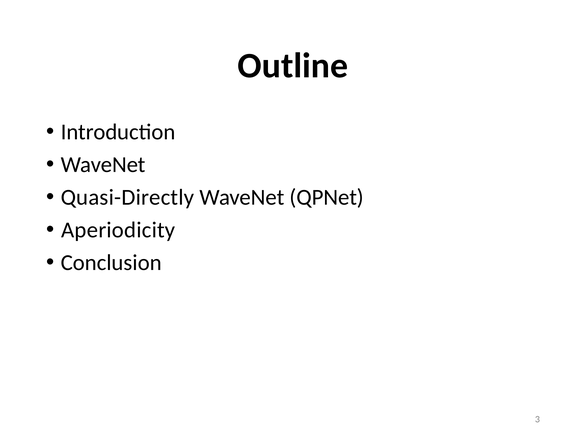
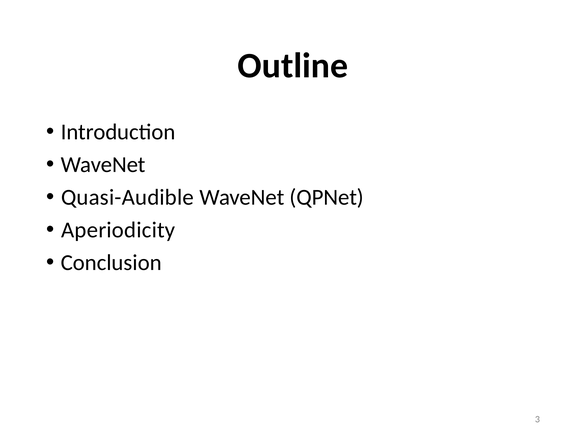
Quasi-Directly: Quasi-Directly -> Quasi-Audible
